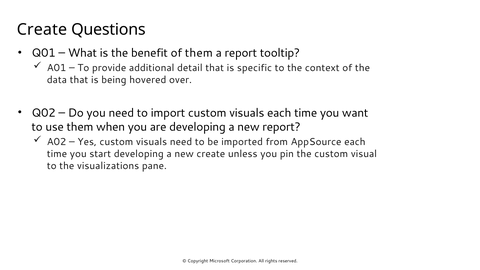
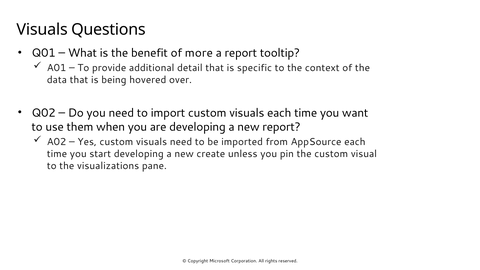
Create at (42, 30): Create -> Visuals
of them: them -> more
